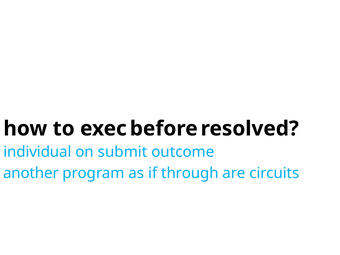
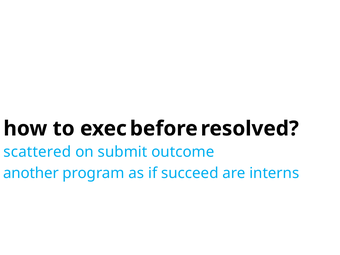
individual: individual -> scattered
through: through -> succeed
circuits: circuits -> interns
